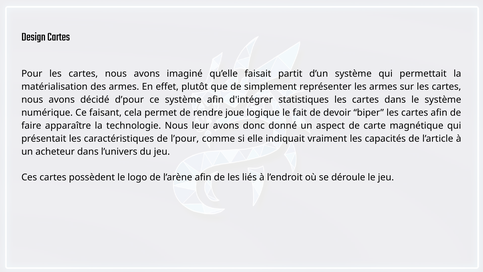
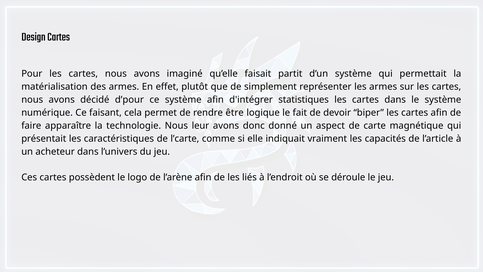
joue: joue -> être
l’pour: l’pour -> l’carte
